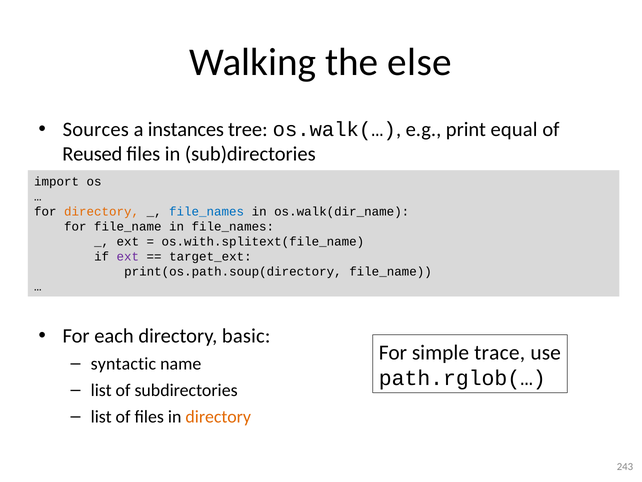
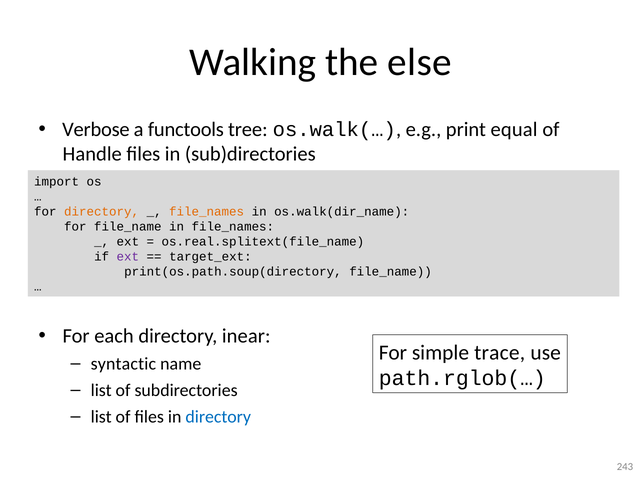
Sources: Sources -> Verbose
instances: instances -> functools
Reused: Reused -> Handle
file_names at (207, 211) colour: blue -> orange
os.with.splitext(file_name: os.with.splitext(file_name -> os.real.splitext(file_name
basic: basic -> inear
directory at (218, 416) colour: orange -> blue
